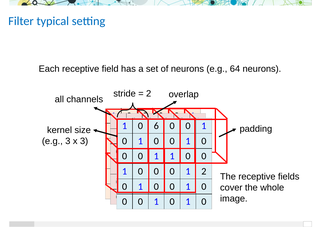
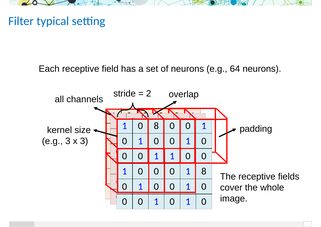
0 6: 6 -> 8
1 2: 2 -> 8
